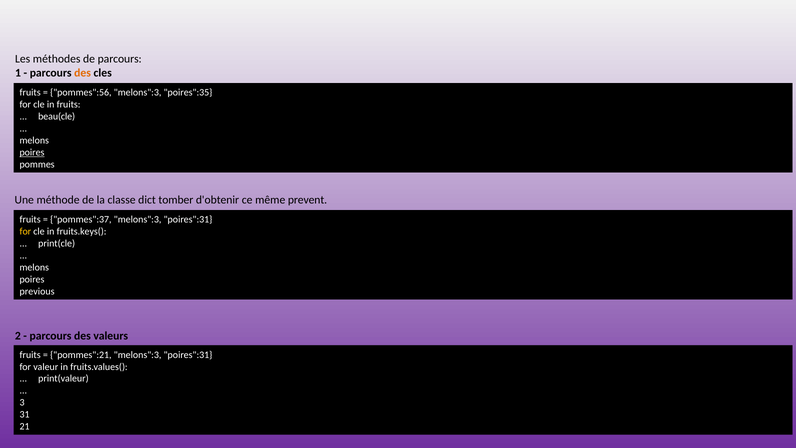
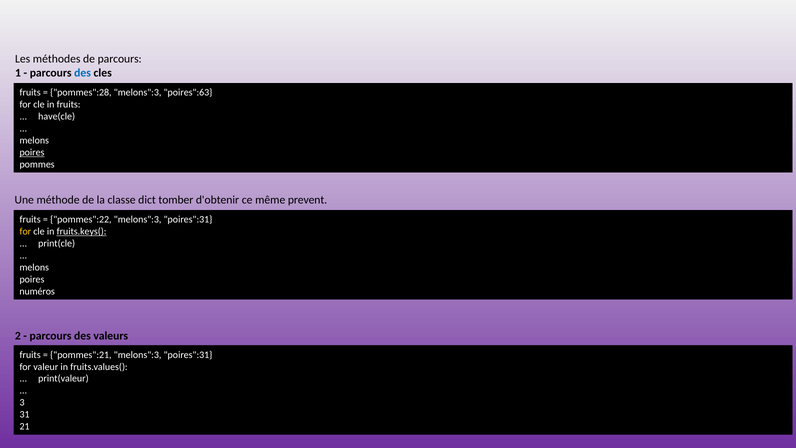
des at (83, 73) colour: orange -> blue
pommes":56: pommes":56 -> pommes":28
poires":35: poires":35 -> poires":63
beau(cle: beau(cle -> have(cle
pommes":37: pommes":37 -> pommes":22
fruits.keys( underline: none -> present
previous: previous -> numéros
